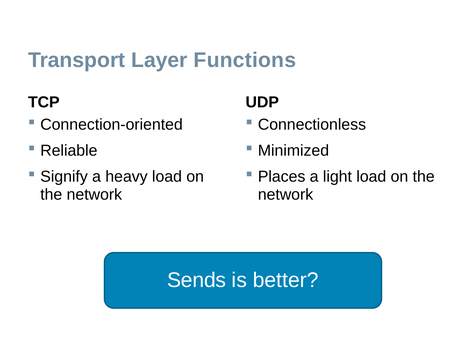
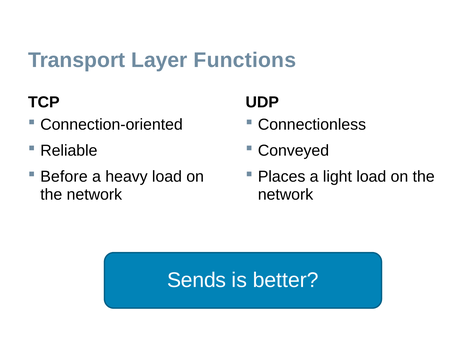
Minimized: Minimized -> Conveyed
Signify: Signify -> Before
